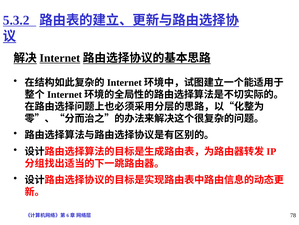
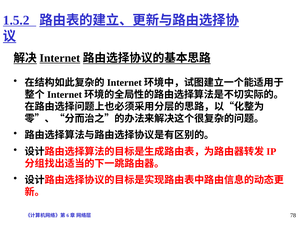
5.3.2: 5.3.2 -> 1.5.2
